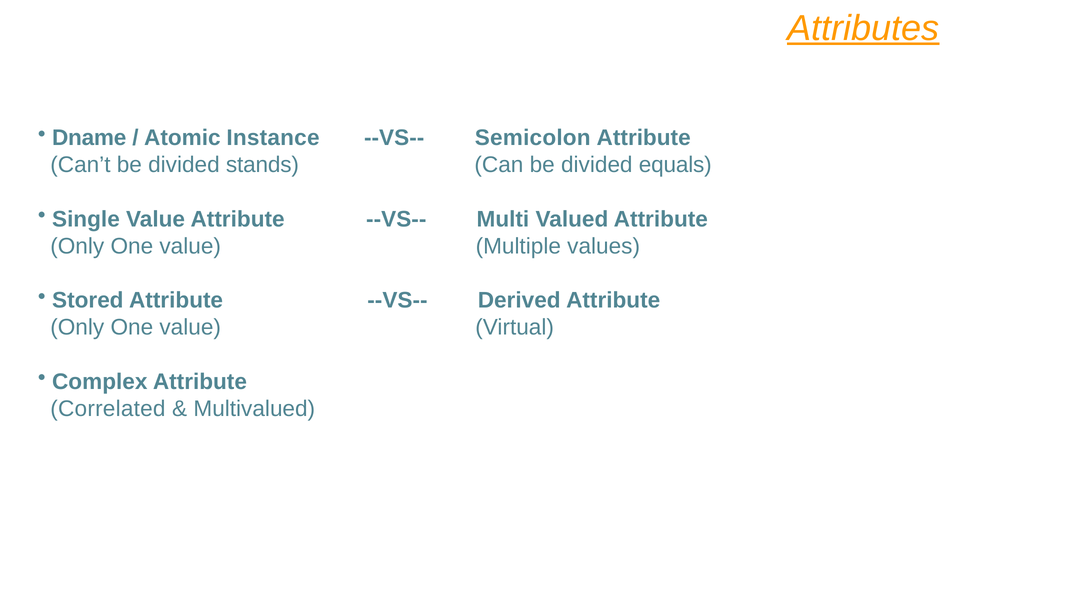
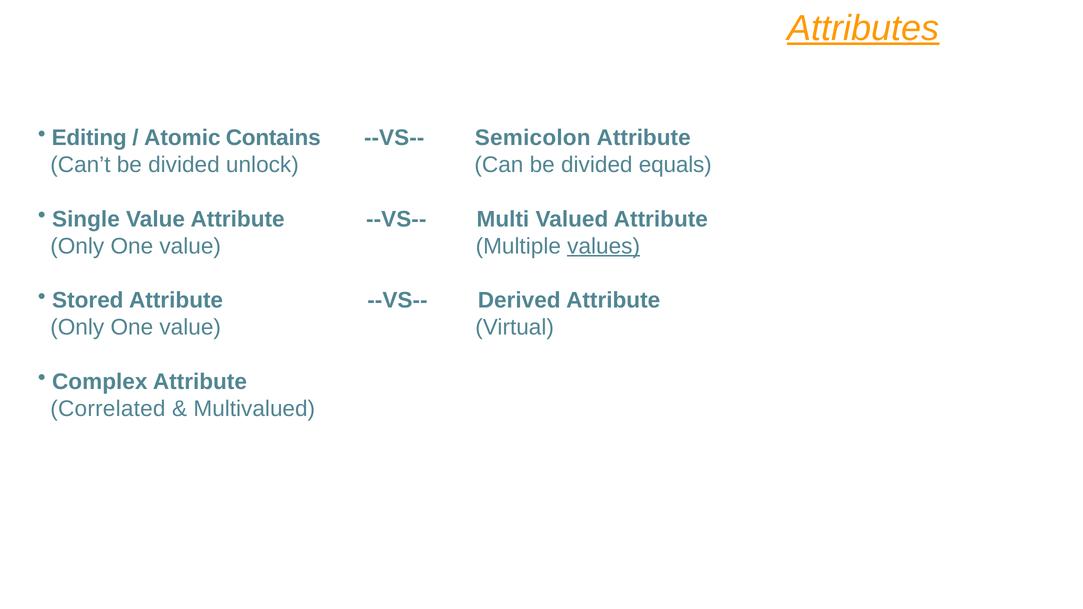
Dname: Dname -> Editing
Instance: Instance -> Contains
stands: stands -> unlock
values underline: none -> present
